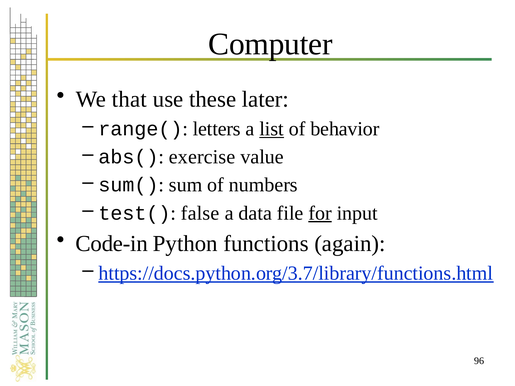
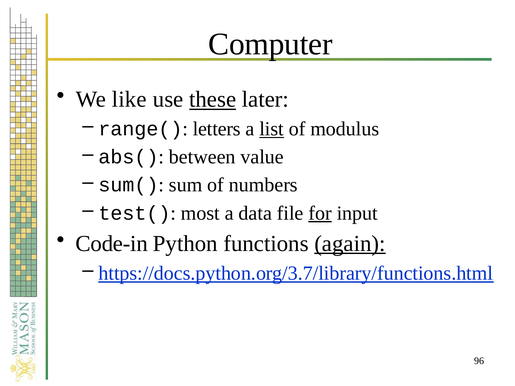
that: that -> like
these underline: none -> present
behavior: behavior -> modulus
exercise: exercise -> between
false: false -> most
again underline: none -> present
